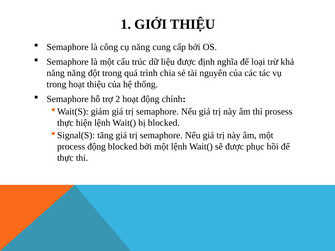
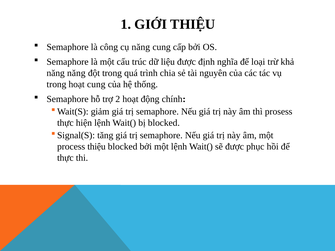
hoạt thiệu: thiệu -> cung
process động: động -> thiệu
